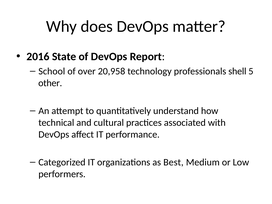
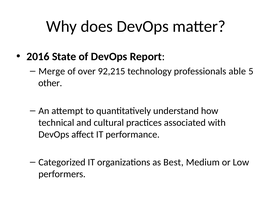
School: School -> Merge
20,958: 20,958 -> 92,215
shell: shell -> able
